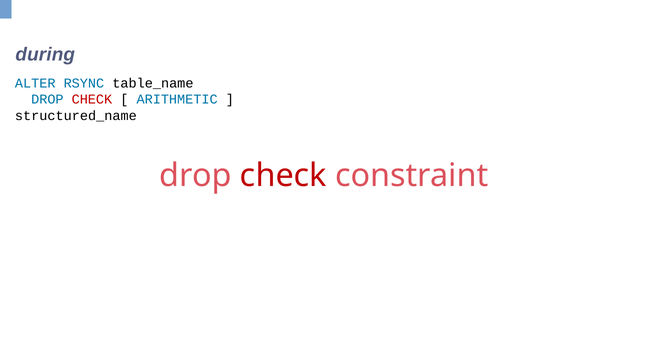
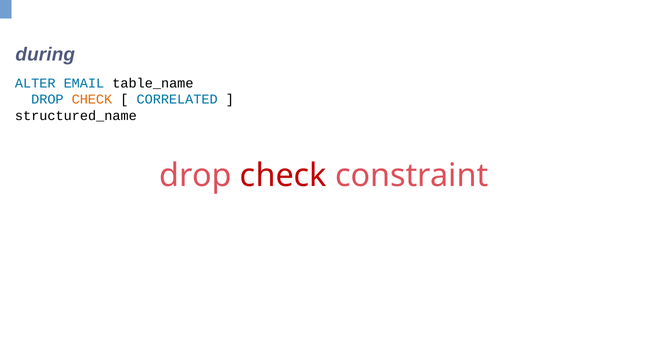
RSYNC: RSYNC -> EMAIL
CHECK at (92, 100) colour: red -> orange
ARITHMETIC: ARITHMETIC -> CORRELATED
